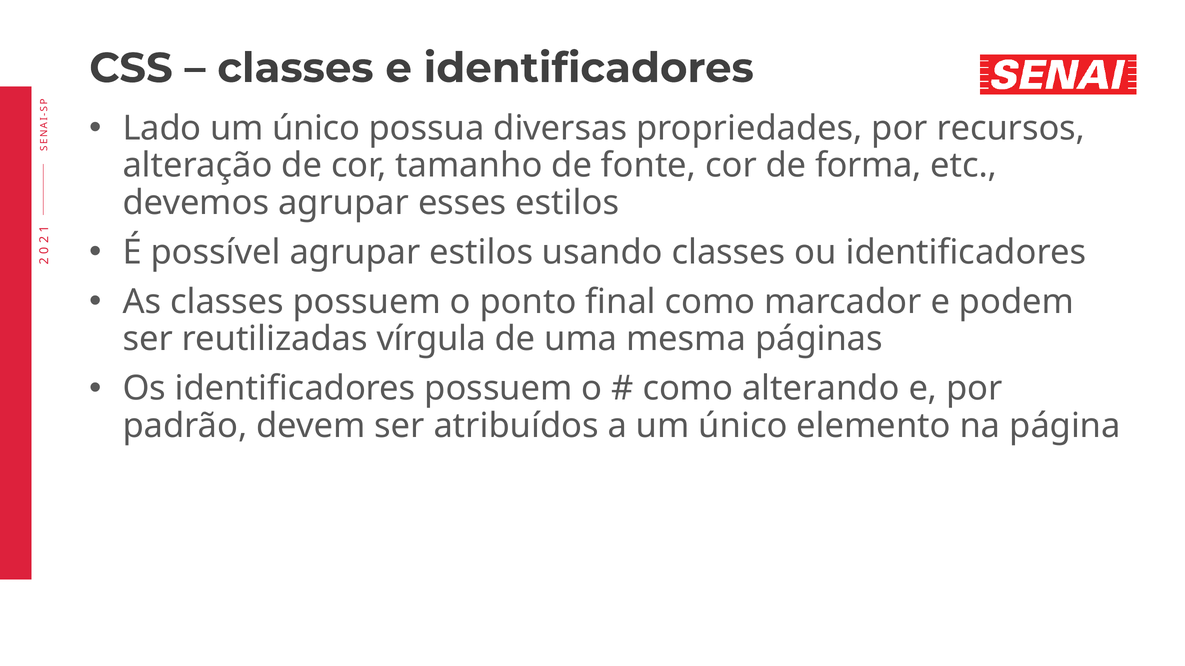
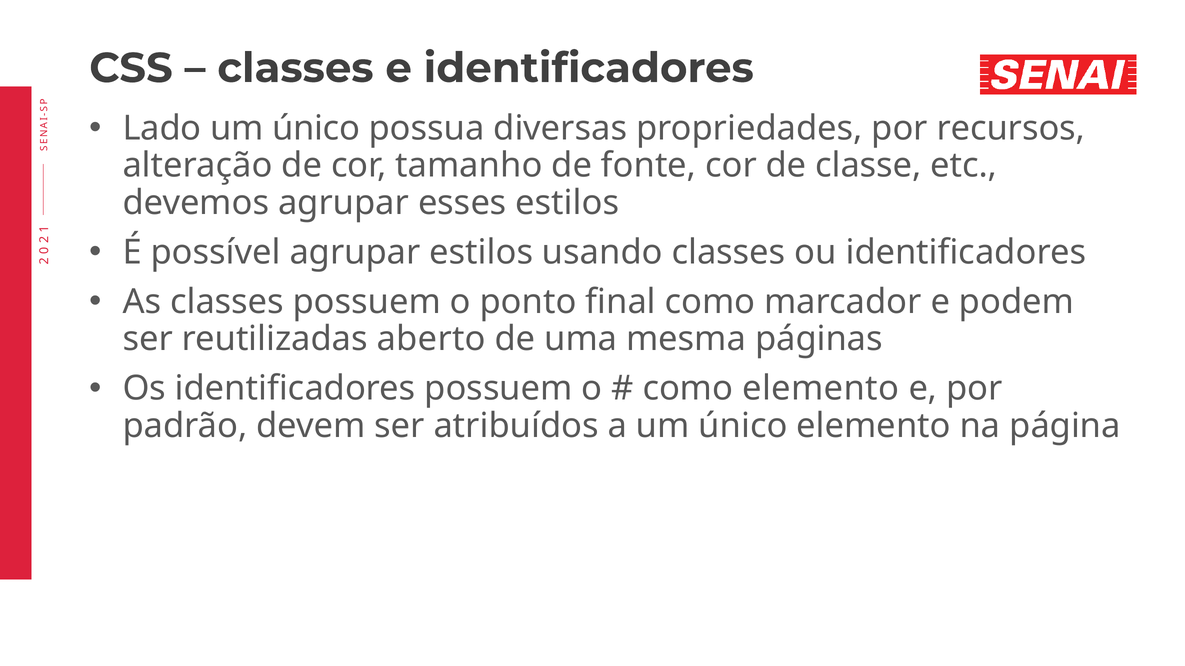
forma: forma -> classe
vírgula: vírgula -> aberto
como alterando: alterando -> elemento
